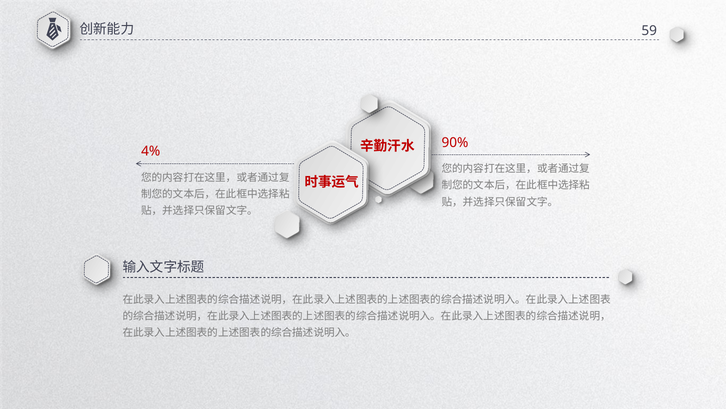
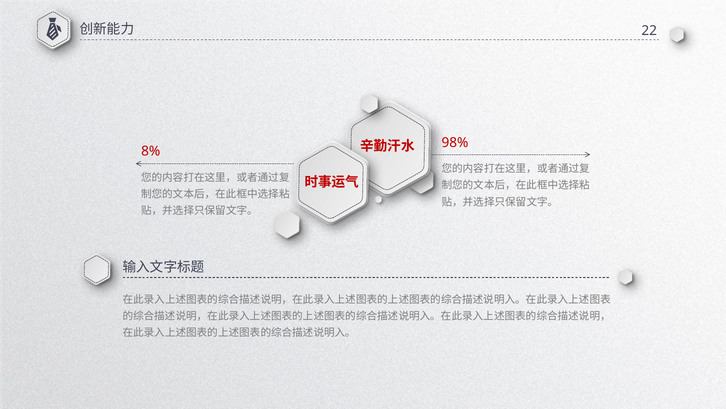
59: 59 -> 22
90%: 90% -> 98%
4%: 4% -> 8%
